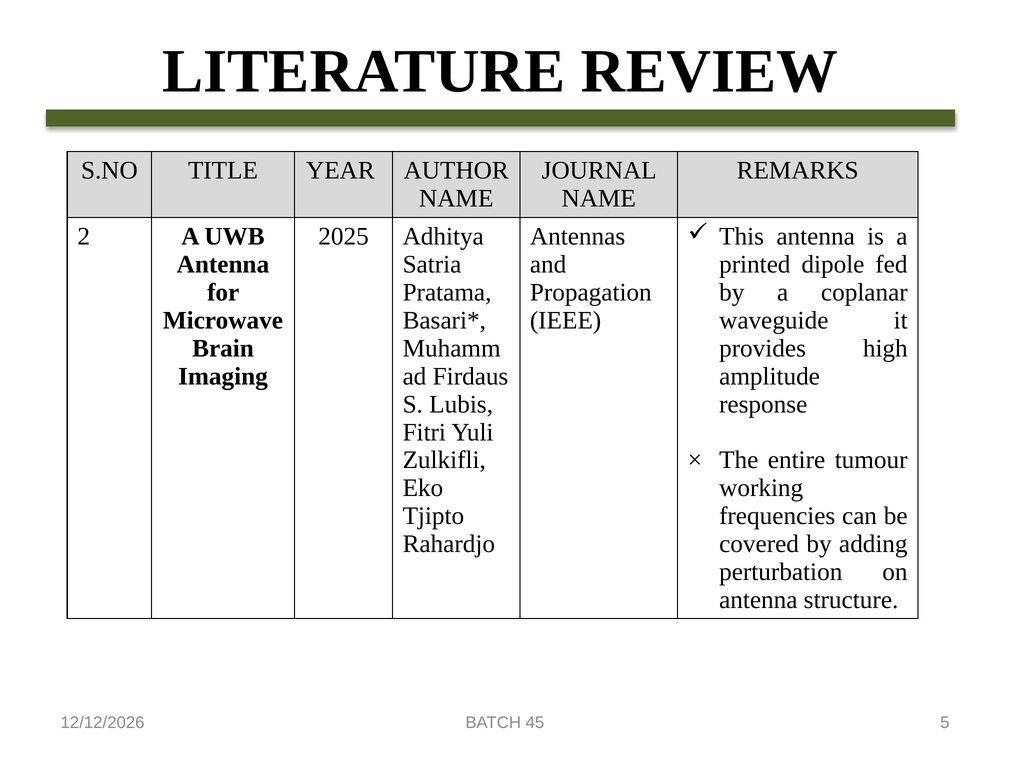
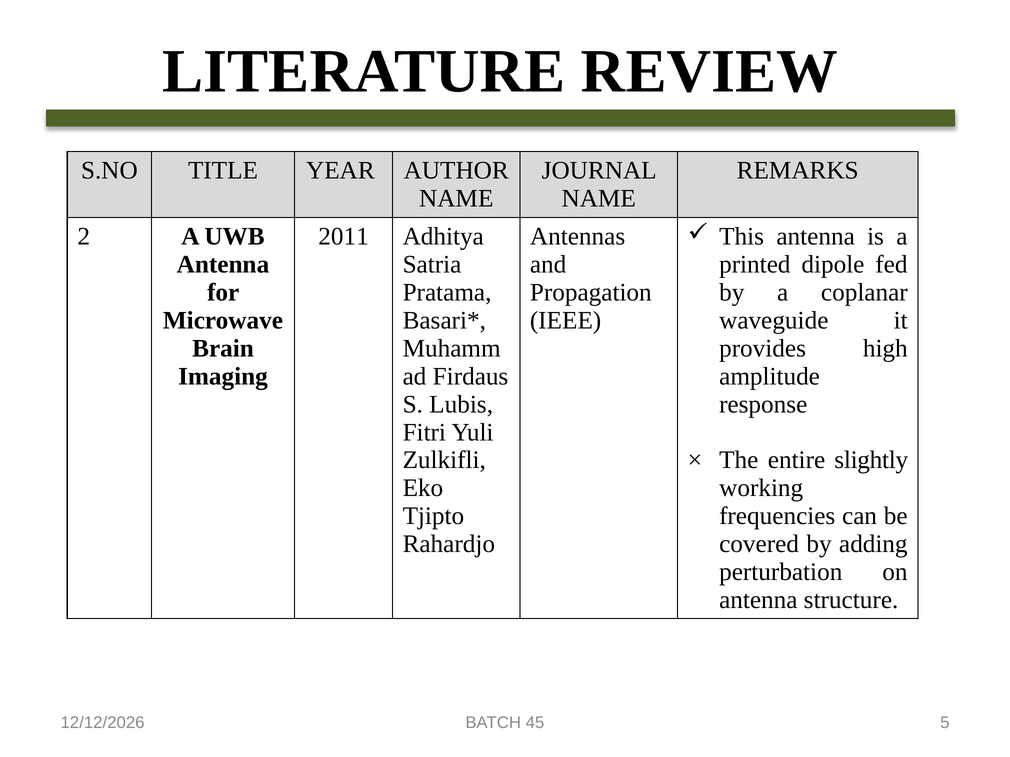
2025: 2025 -> 2011
tumour: tumour -> slightly
